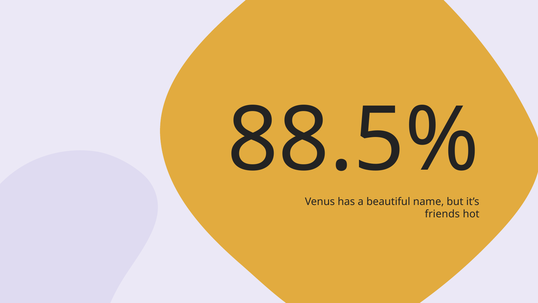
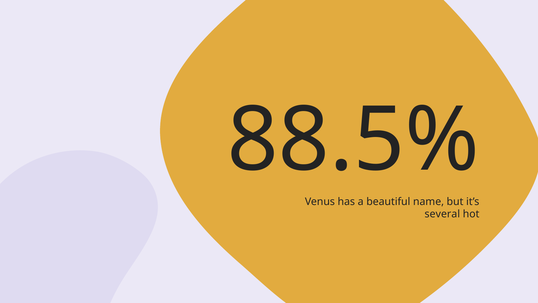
friends: friends -> several
